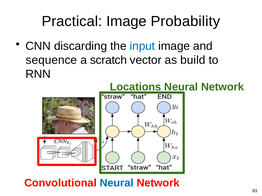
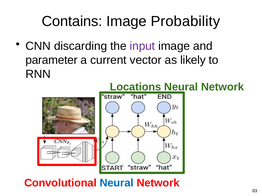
Practical: Practical -> Contains
input colour: blue -> purple
sequence: sequence -> parameter
scratch: scratch -> current
build: build -> likely
